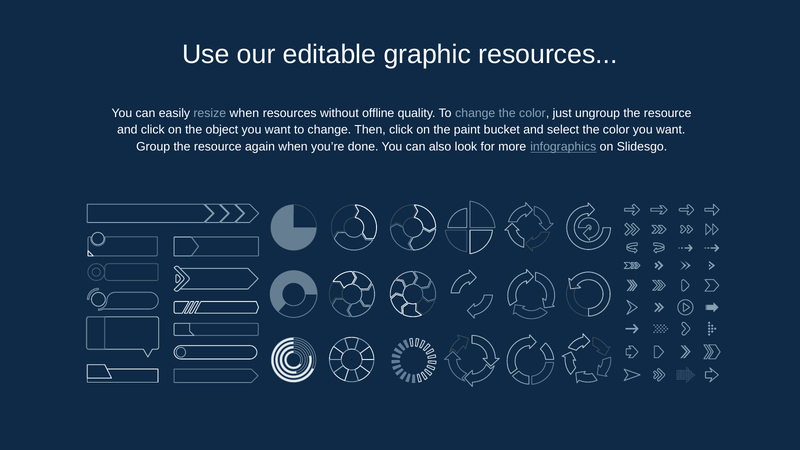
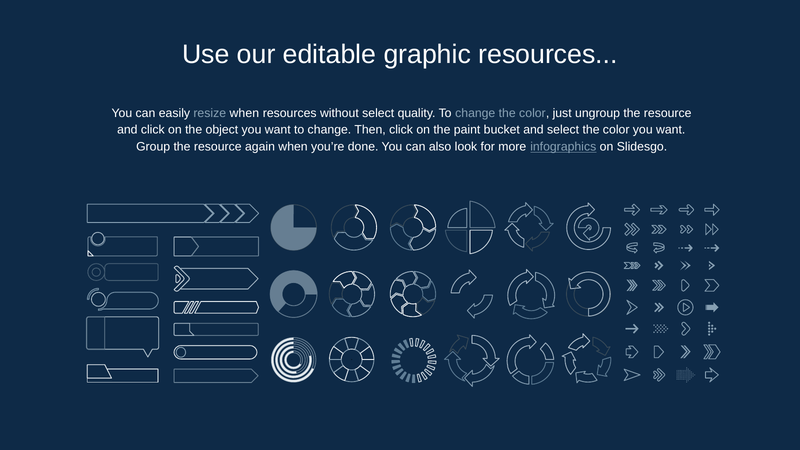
without offline: offline -> select
